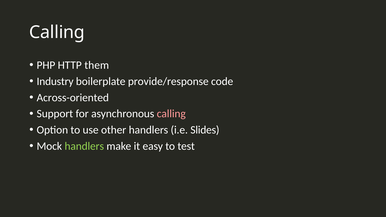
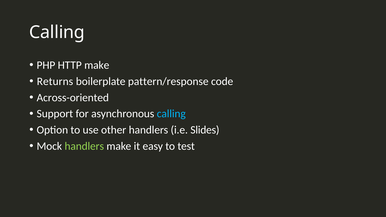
HTTP them: them -> make
Industry: Industry -> Returns
provide/response: provide/response -> pattern/response
calling at (171, 114) colour: pink -> light blue
